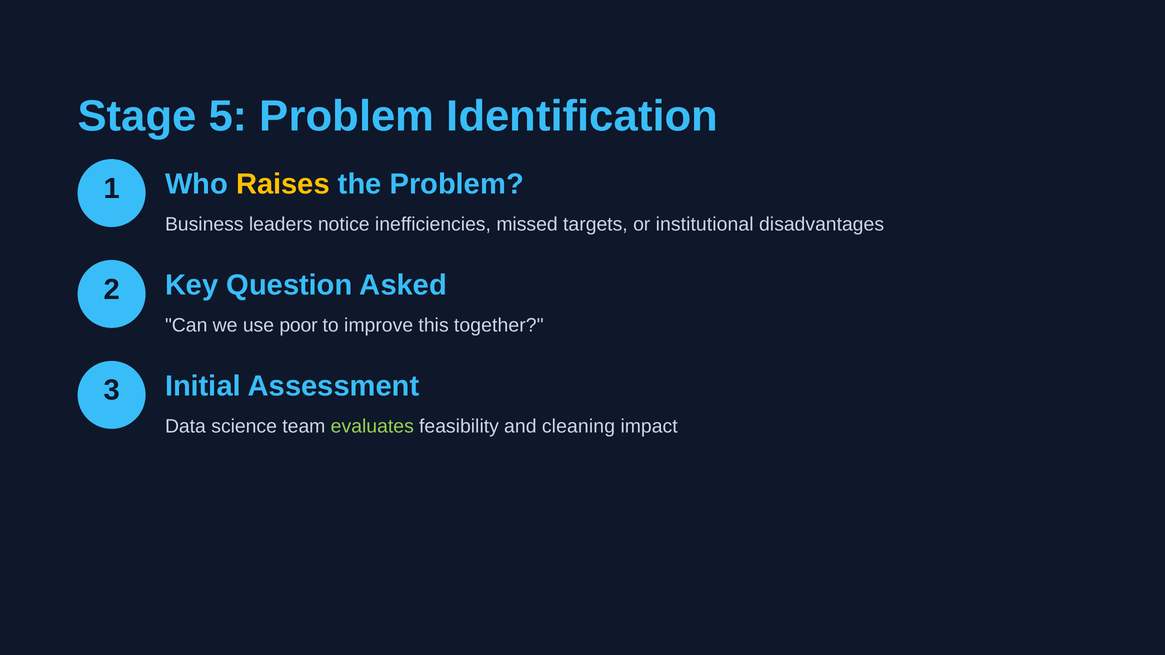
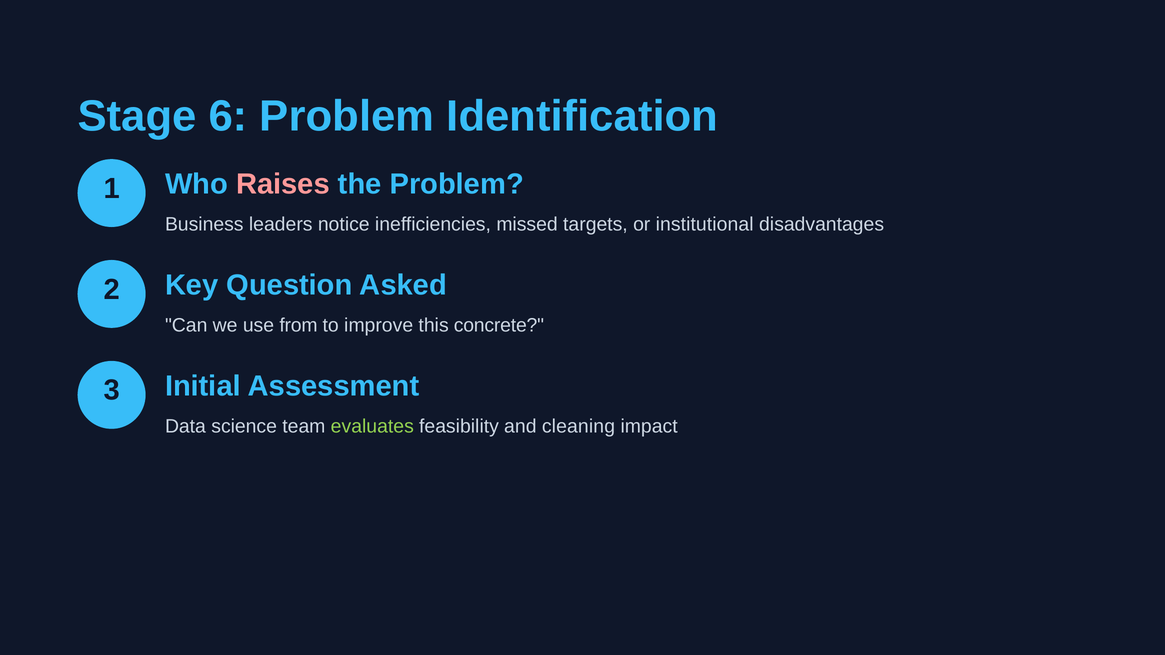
5: 5 -> 6
Raises colour: yellow -> pink
poor: poor -> from
together: together -> concrete
